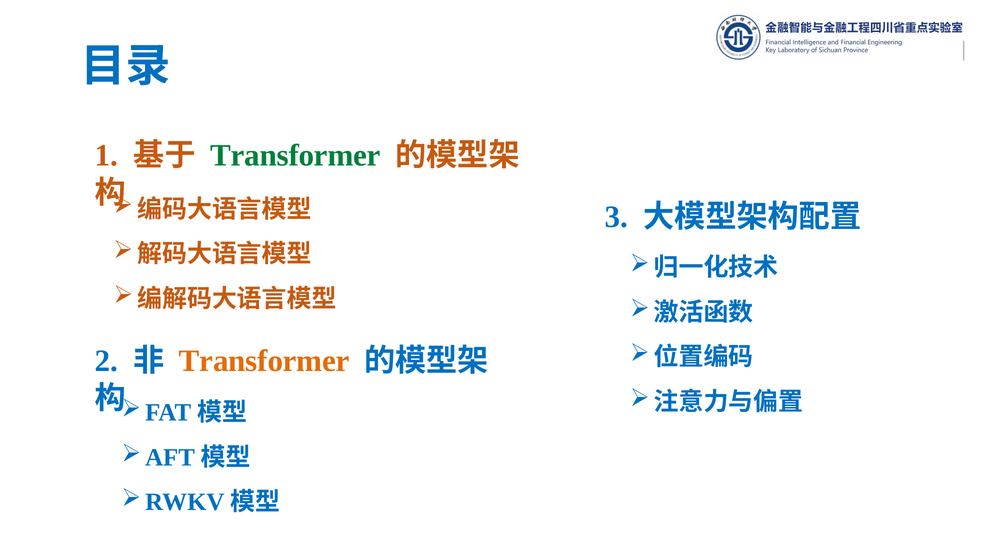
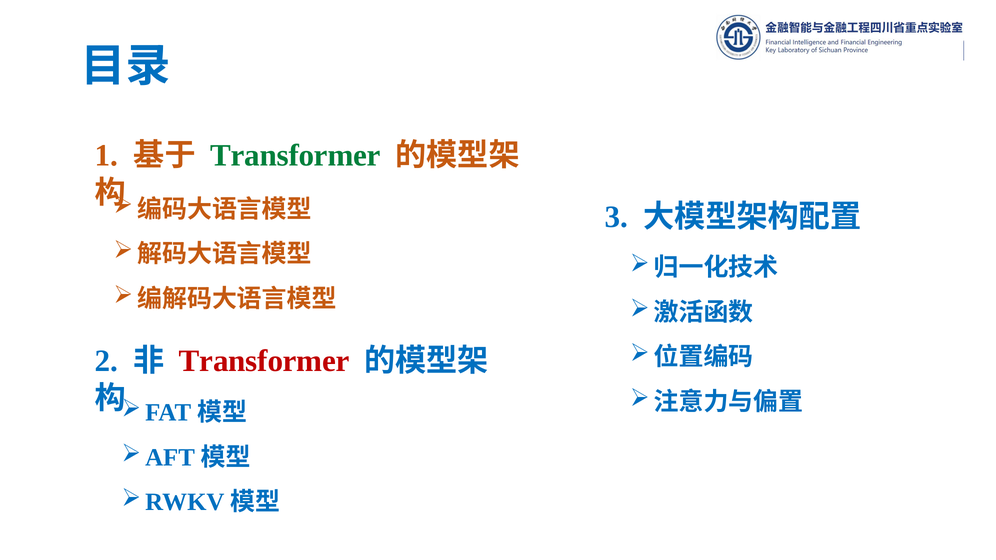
Transformer at (264, 361) colour: orange -> red
